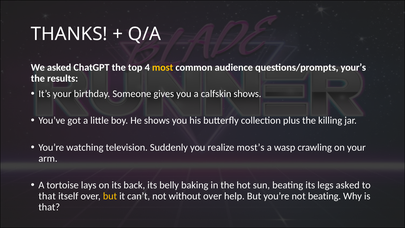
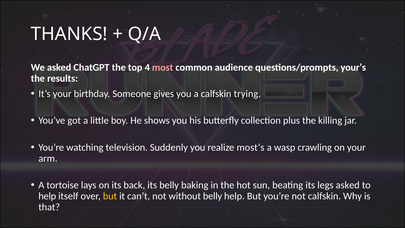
most colour: yellow -> pink
calfskin shows: shows -> trying
that at (47, 196): that -> help
without over: over -> belly
not beating: beating -> calfskin
